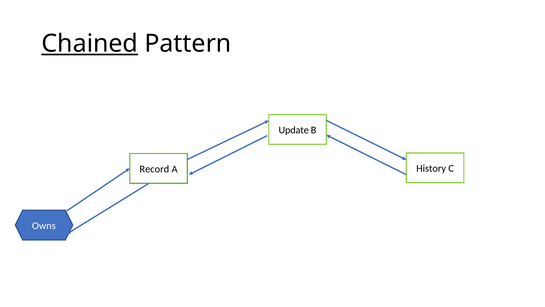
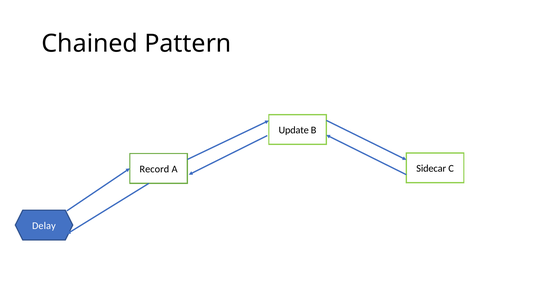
Chained underline: present -> none
History: History -> Sidecar
Owns: Owns -> Delay
